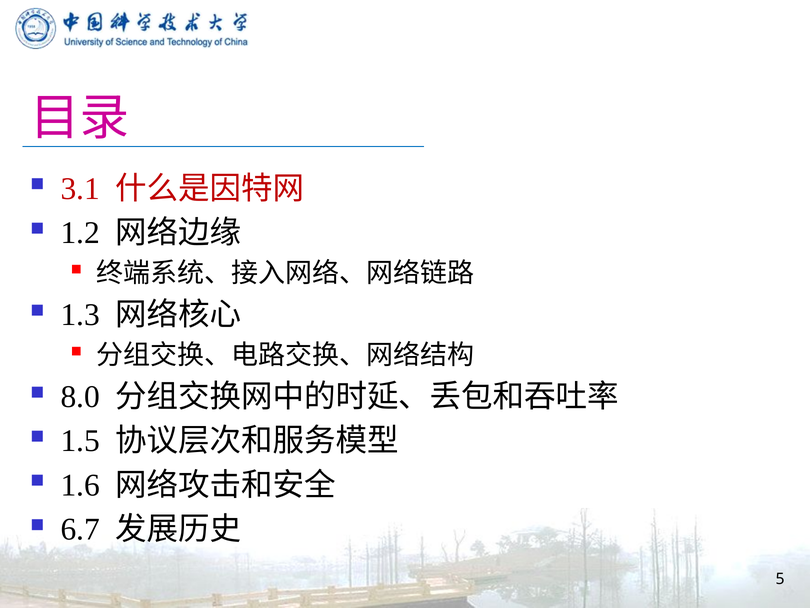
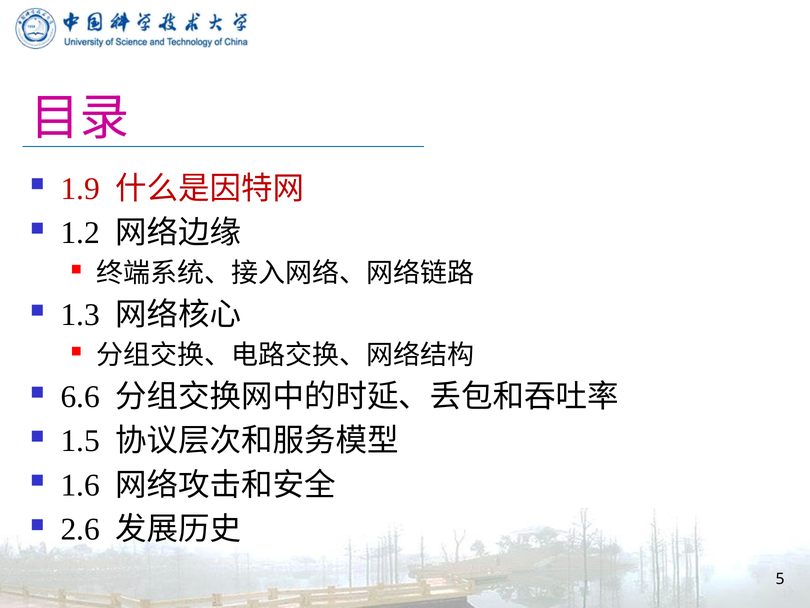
3.1: 3.1 -> 1.9
8.0: 8.0 -> 6.6
6.7: 6.7 -> 2.6
